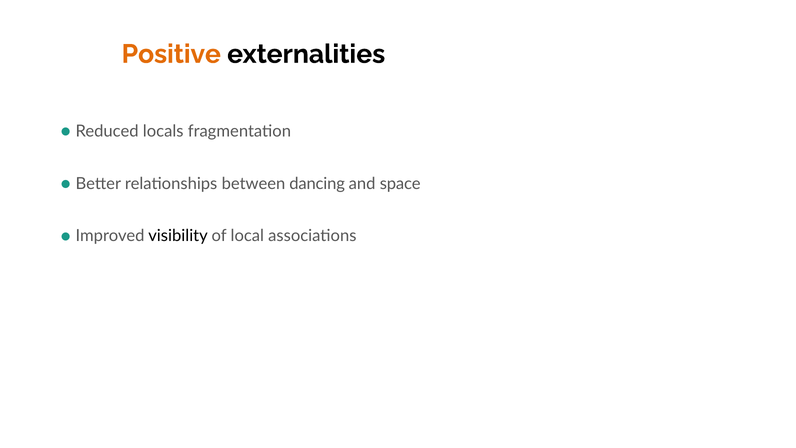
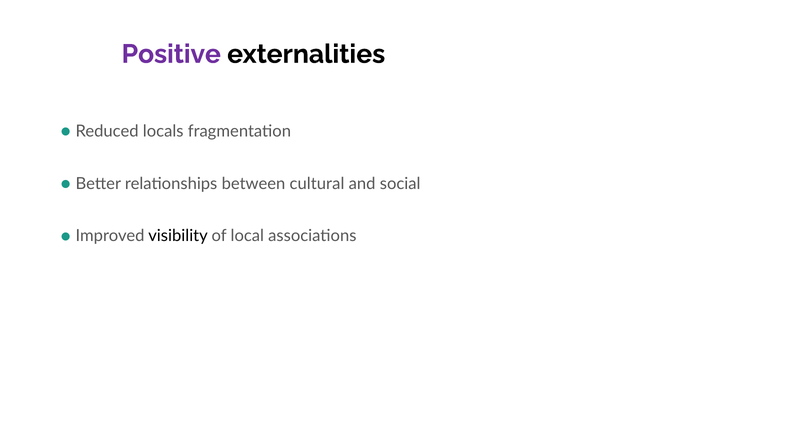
Positive colour: orange -> purple
dancing: dancing -> cultural
space: space -> social
